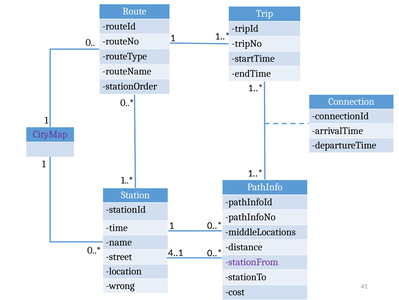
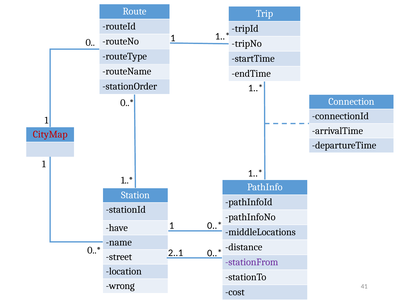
CityMap colour: purple -> red
time: time -> have
4..1: 4..1 -> 2..1
